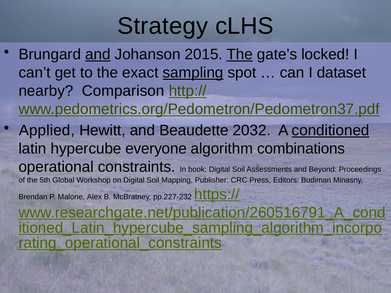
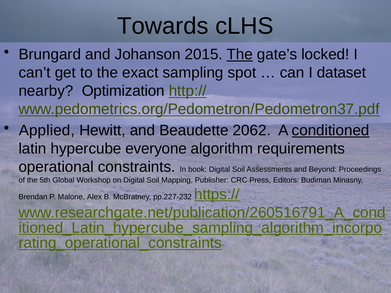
Strategy: Strategy -> Towards
and at (98, 55) underline: present -> none
sampling underline: present -> none
Comparison: Comparison -> Optimization
2032: 2032 -> 2062
combinations: combinations -> requirements
